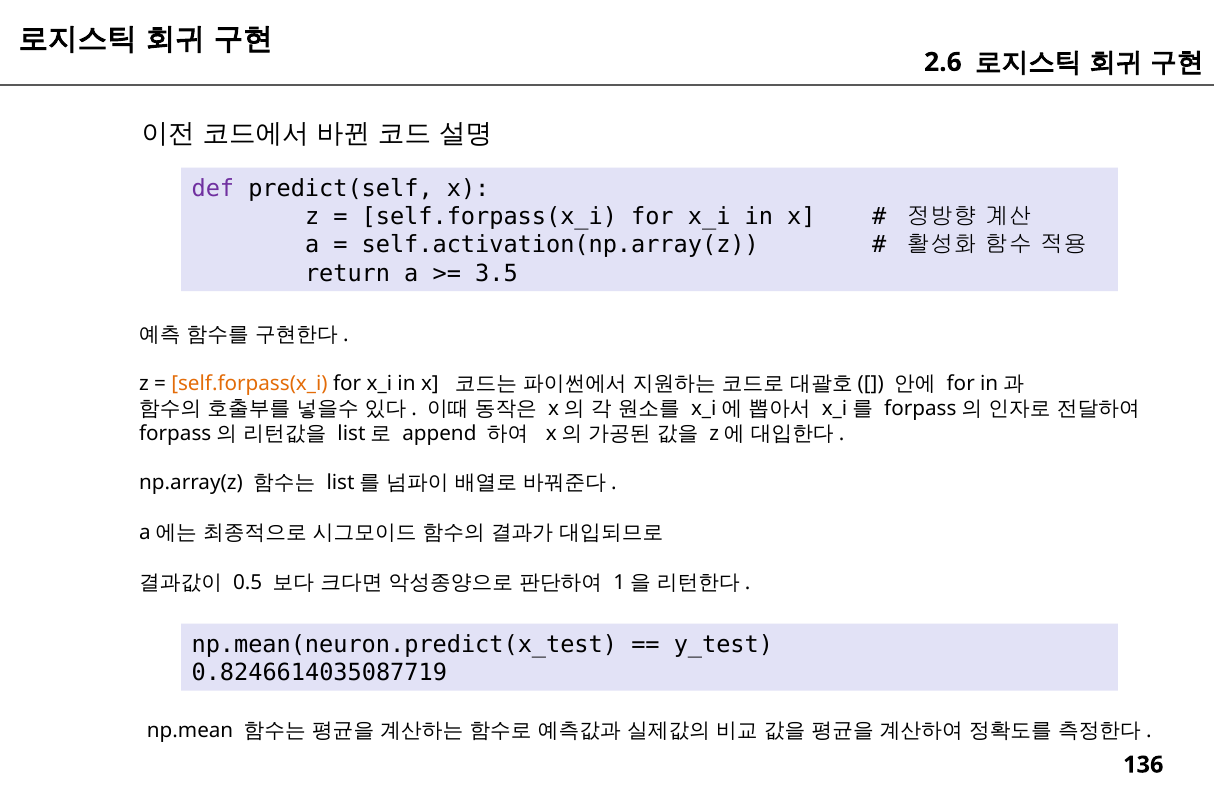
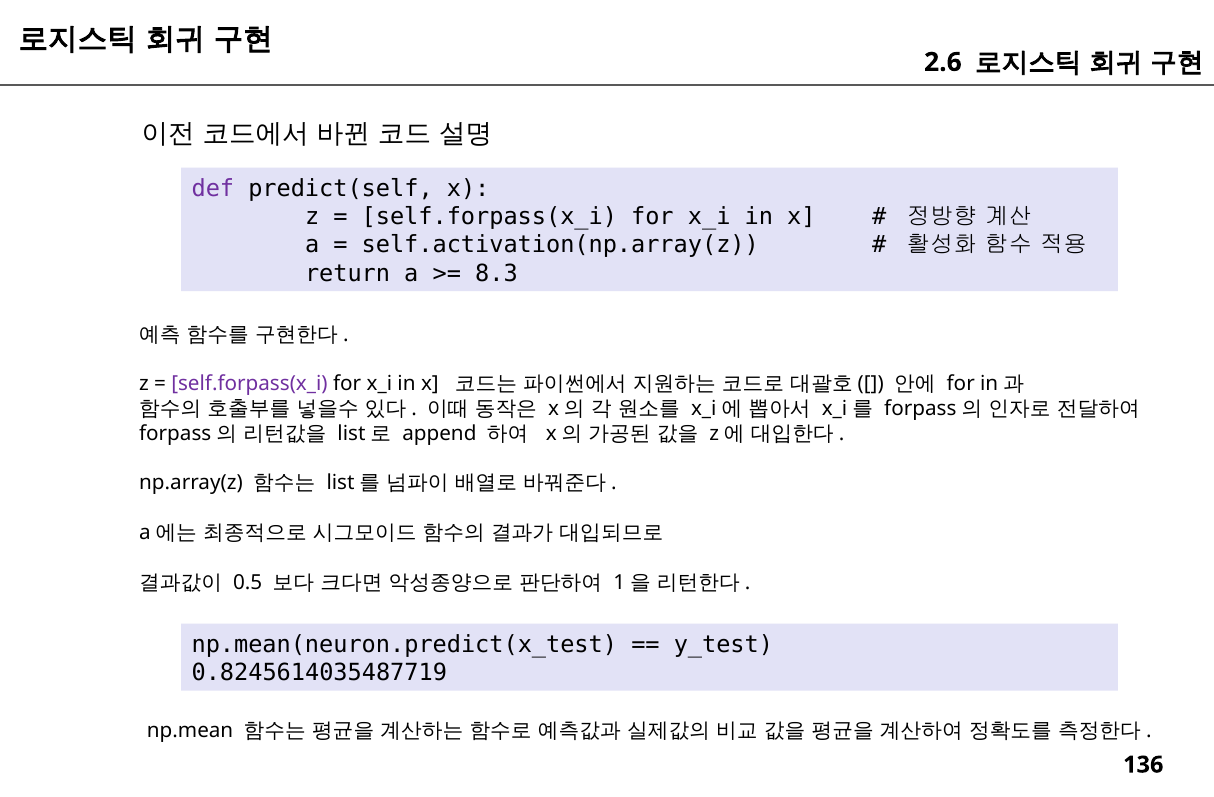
3.5: 3.5 -> 8.3
self.forpass(x_i at (249, 384) colour: orange -> purple
0.8246614035087719: 0.8246614035087719 -> 0.8245614035487719
